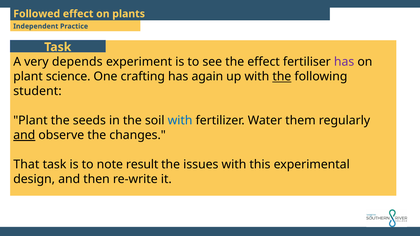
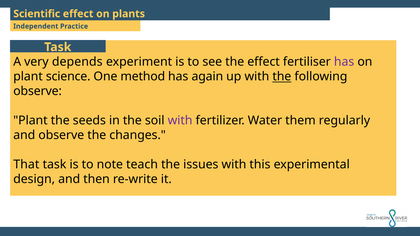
Followed: Followed -> Scientific
crafting: crafting -> method
student at (37, 91): student -> observe
with at (180, 121) colour: blue -> purple
and at (24, 135) underline: present -> none
result: result -> teach
